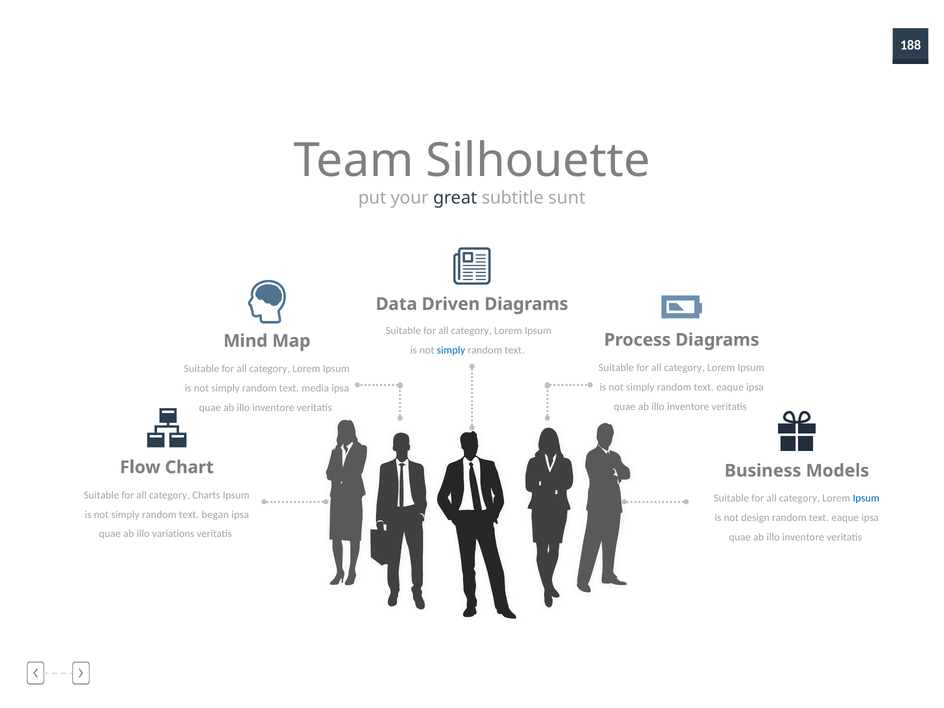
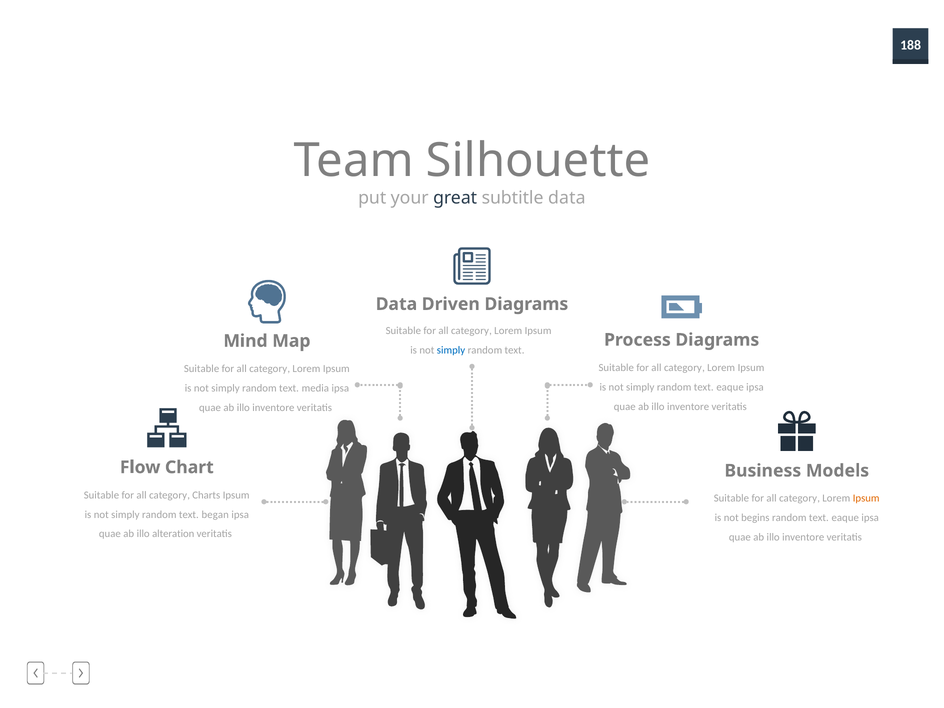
subtitle sunt: sunt -> data
Ipsum at (866, 498) colour: blue -> orange
design: design -> begins
variations: variations -> alteration
